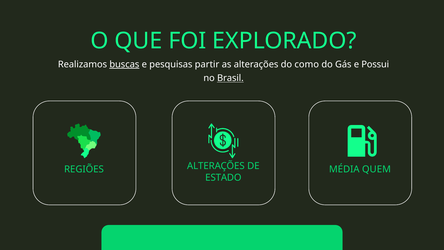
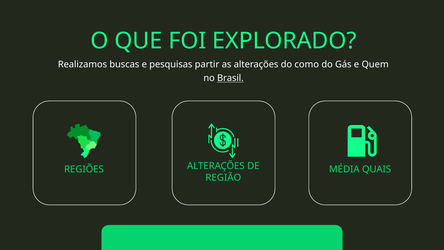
buscas underline: present -> none
Possui: Possui -> Quem
QUEM: QUEM -> QUAIS
ESTADO: ESTADO -> REGIÃO
